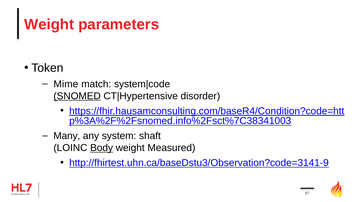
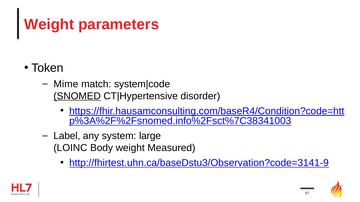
Many: Many -> Label
shaft: shaft -> large
Body underline: present -> none
